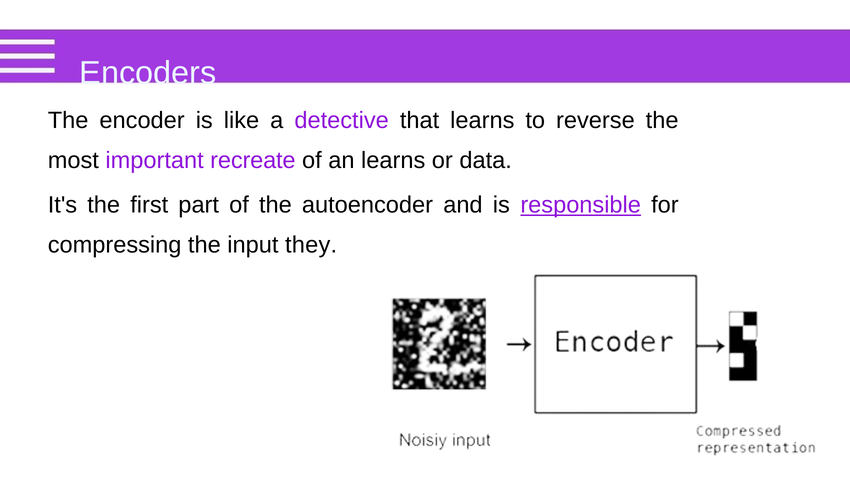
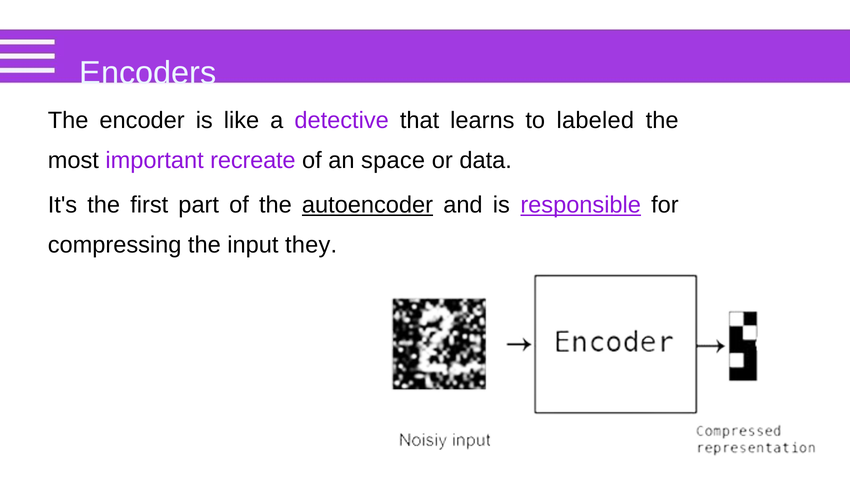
reverse: reverse -> labeled
an learns: learns -> space
autoencoder underline: none -> present
